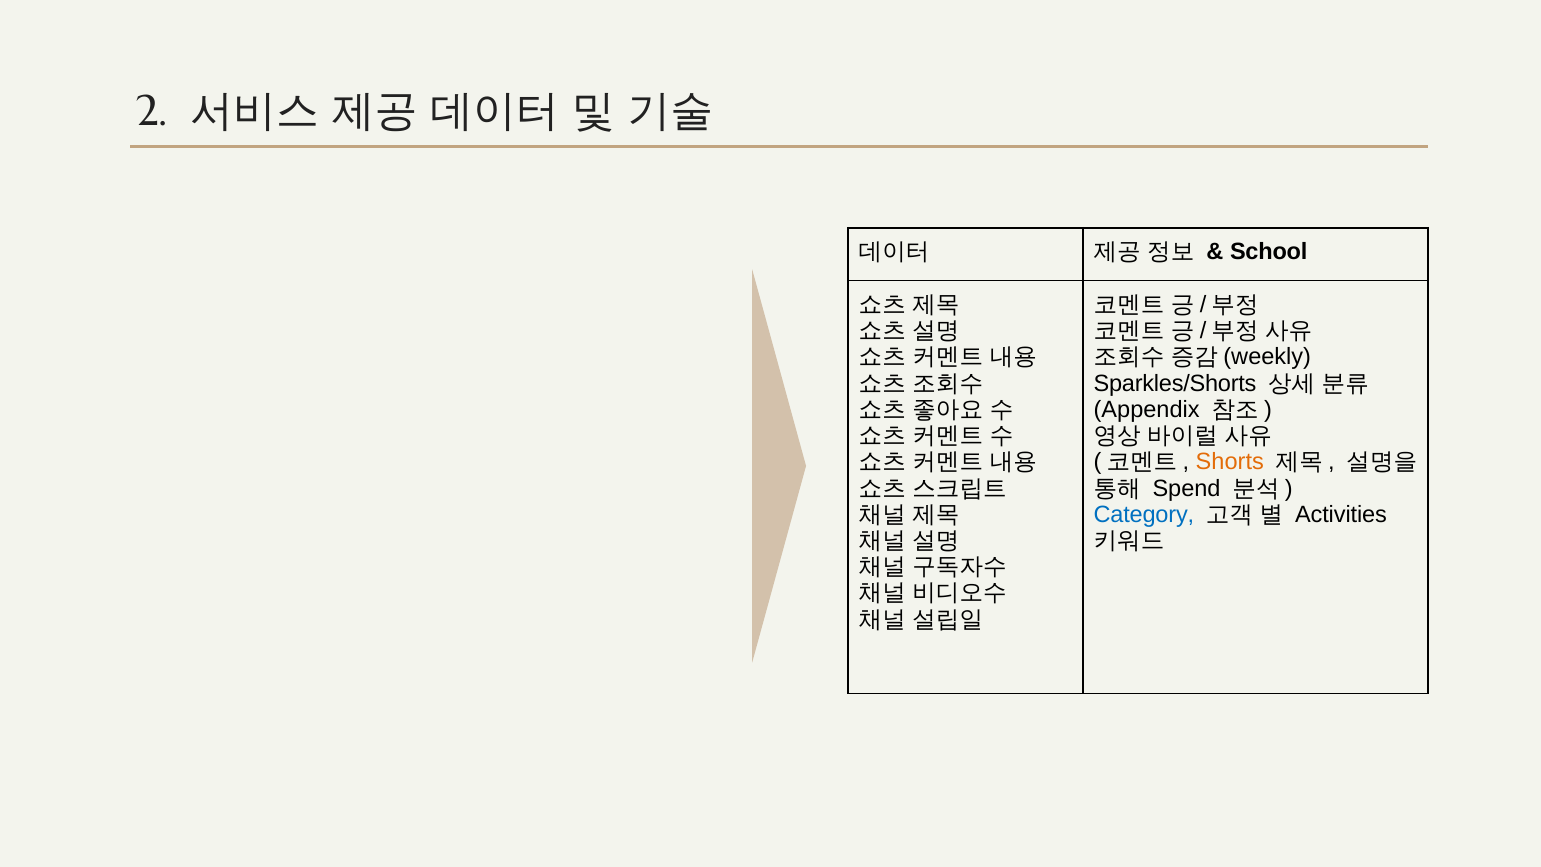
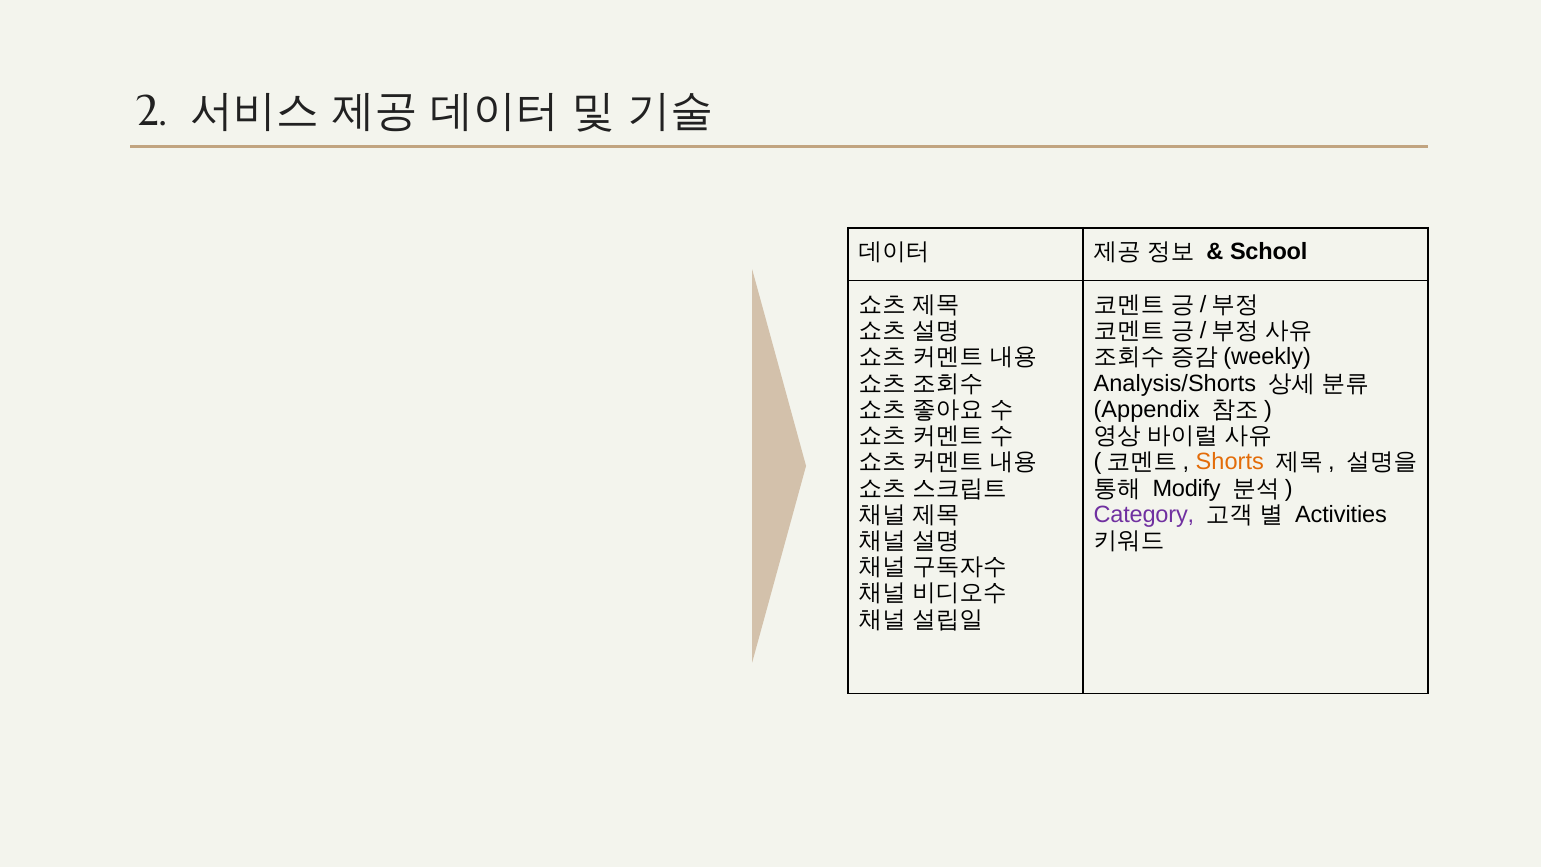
Sparkles/Shorts: Sparkles/Shorts -> Analysis/Shorts
Spend: Spend -> Modify
Category colour: blue -> purple
